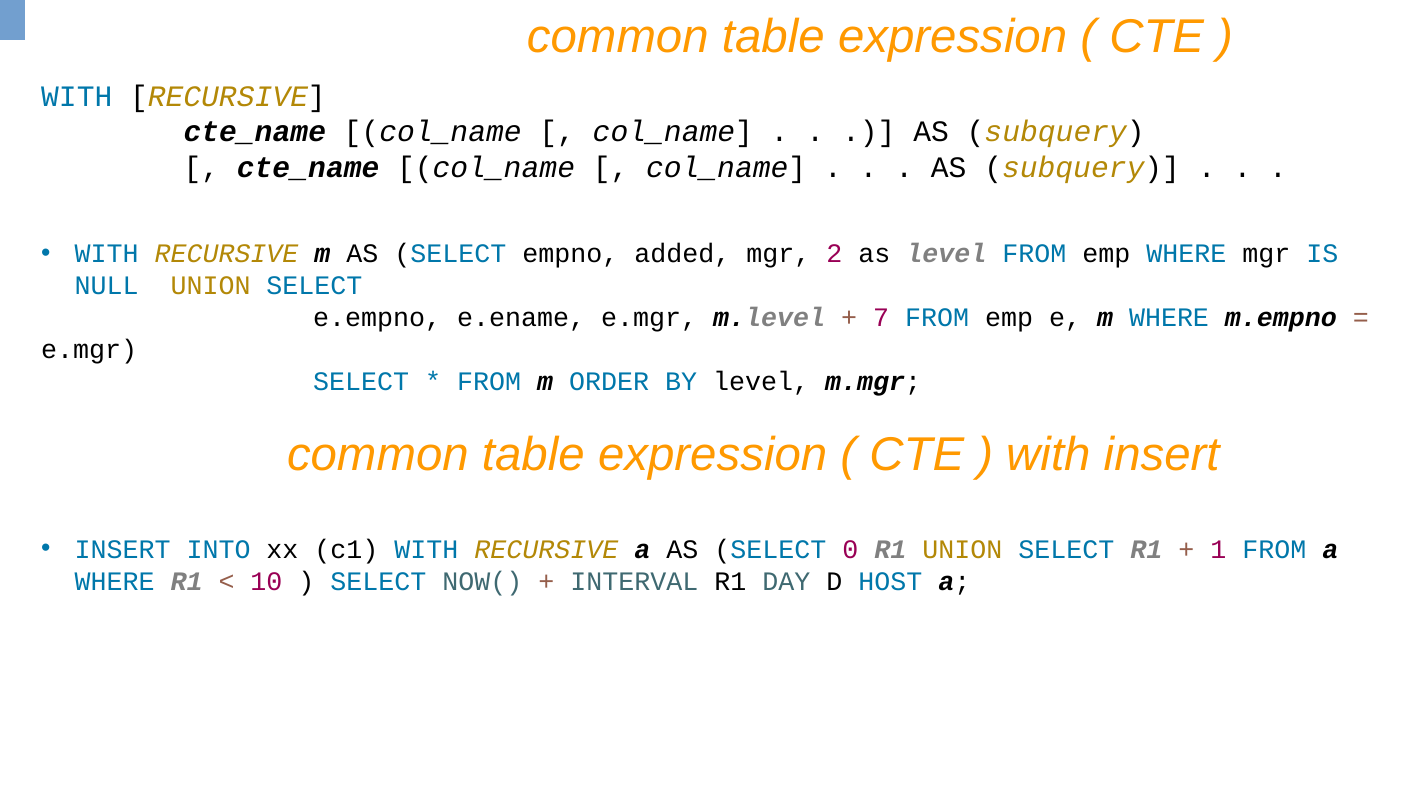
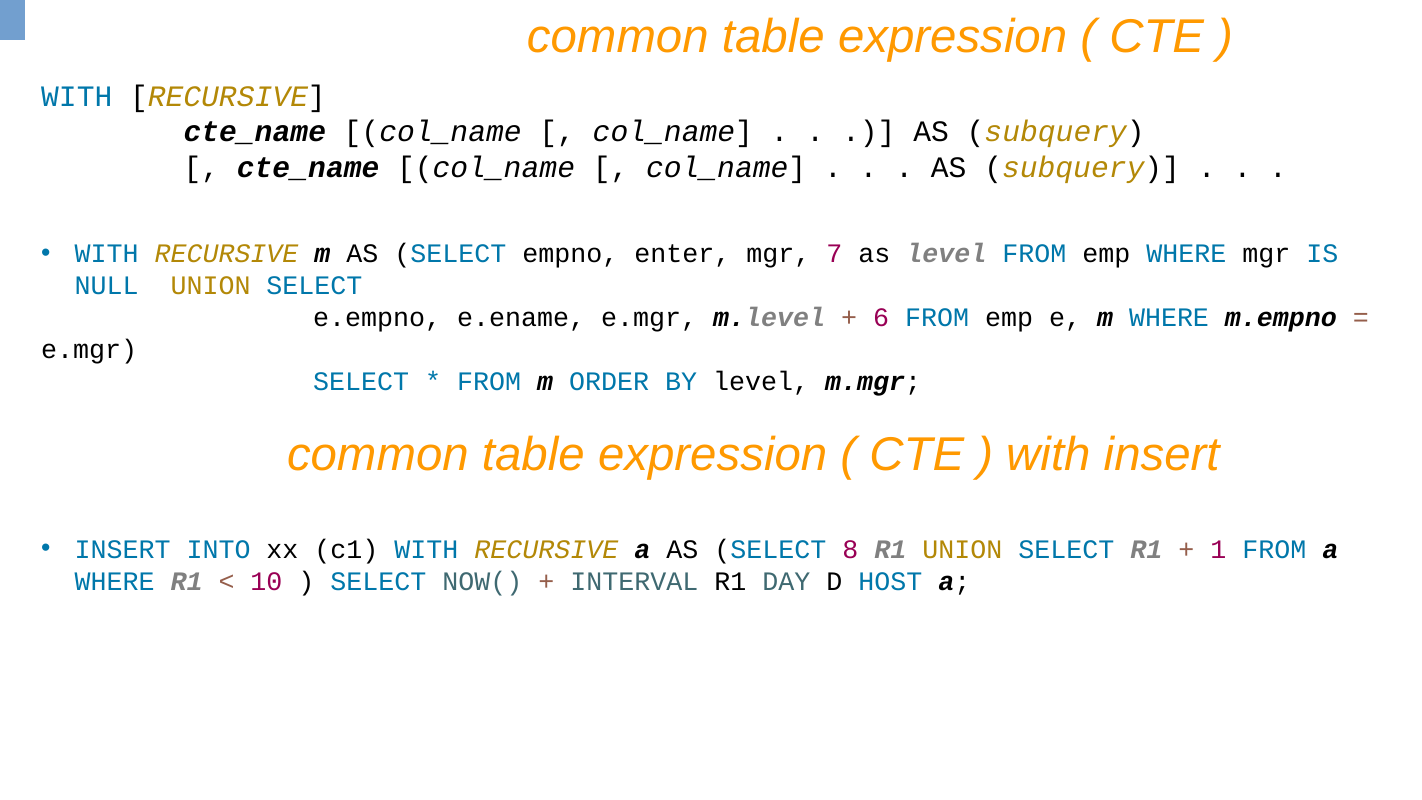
added: added -> enter
2: 2 -> 7
7: 7 -> 6
0: 0 -> 8
